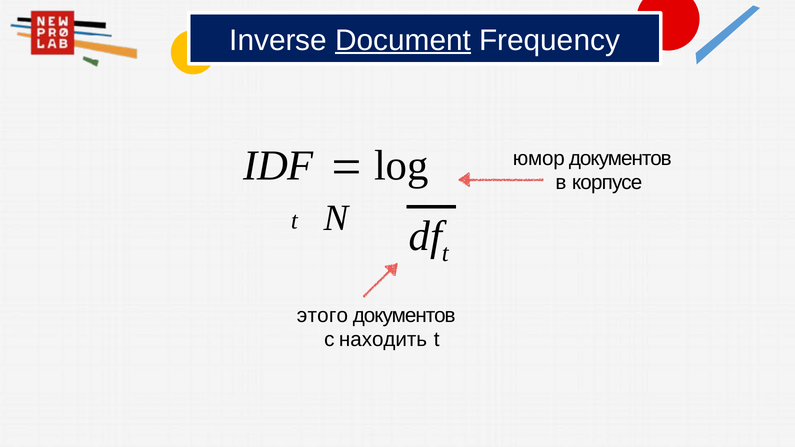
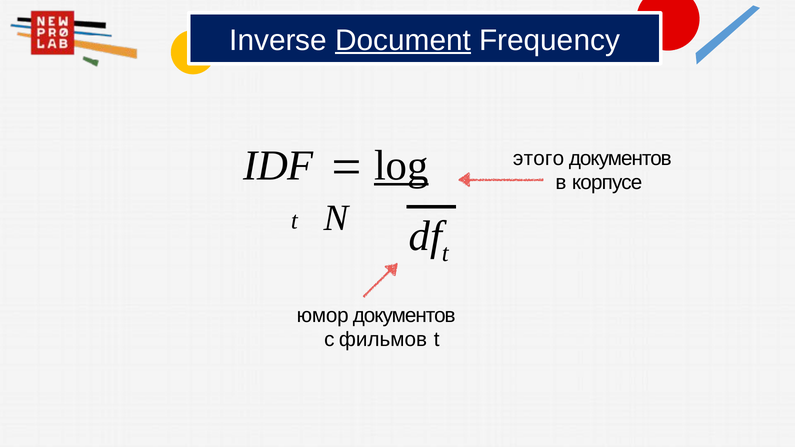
log underline: none -> present
юмор: юмор -> этого
этого: этого -> юмор
находить: находить -> фильмов
